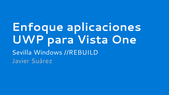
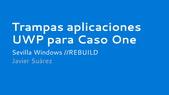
Enfoque: Enfoque -> Trampas
Vista: Vista -> Caso
